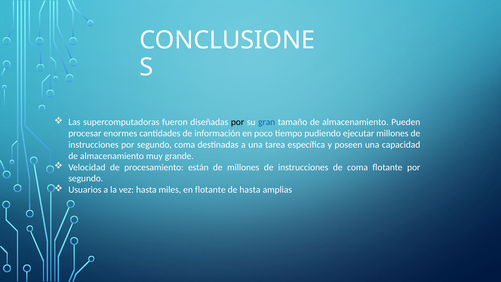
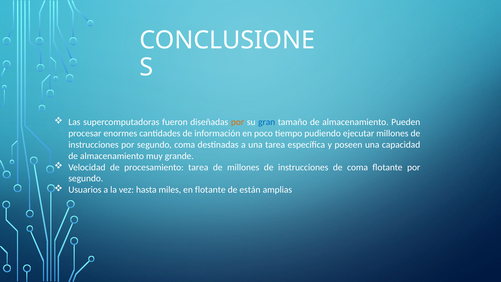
por at (238, 122) colour: black -> orange
procesamiento están: están -> tarea
de hasta: hasta -> están
